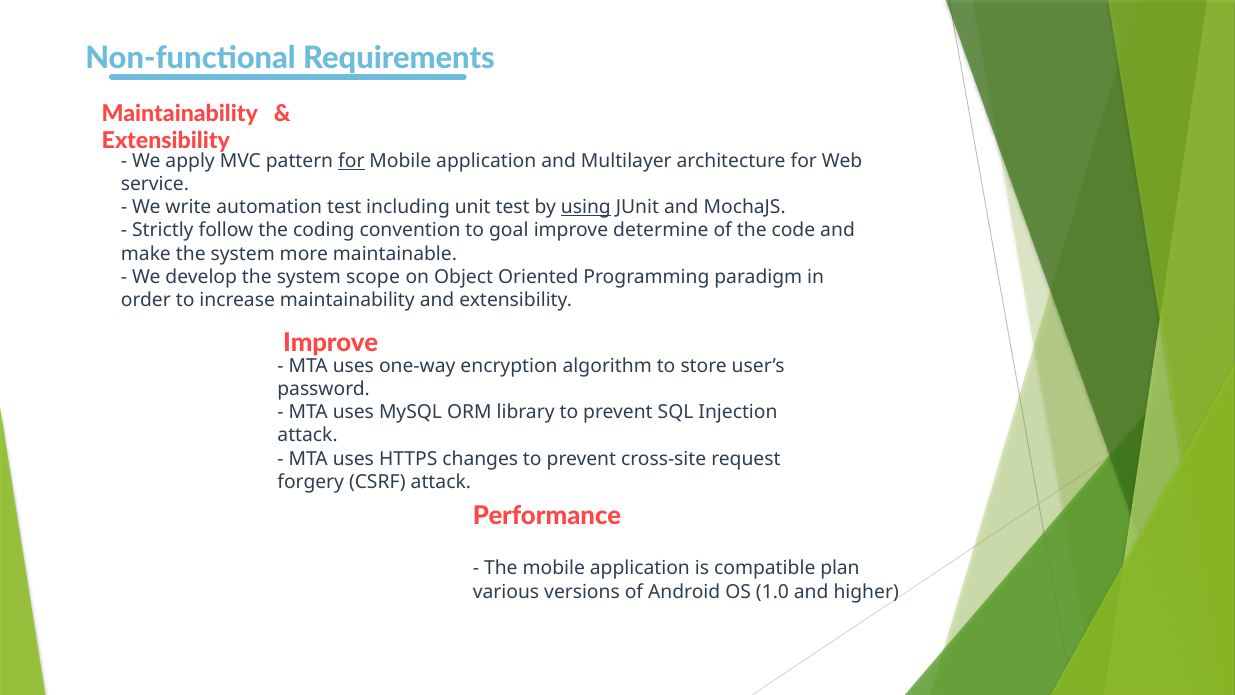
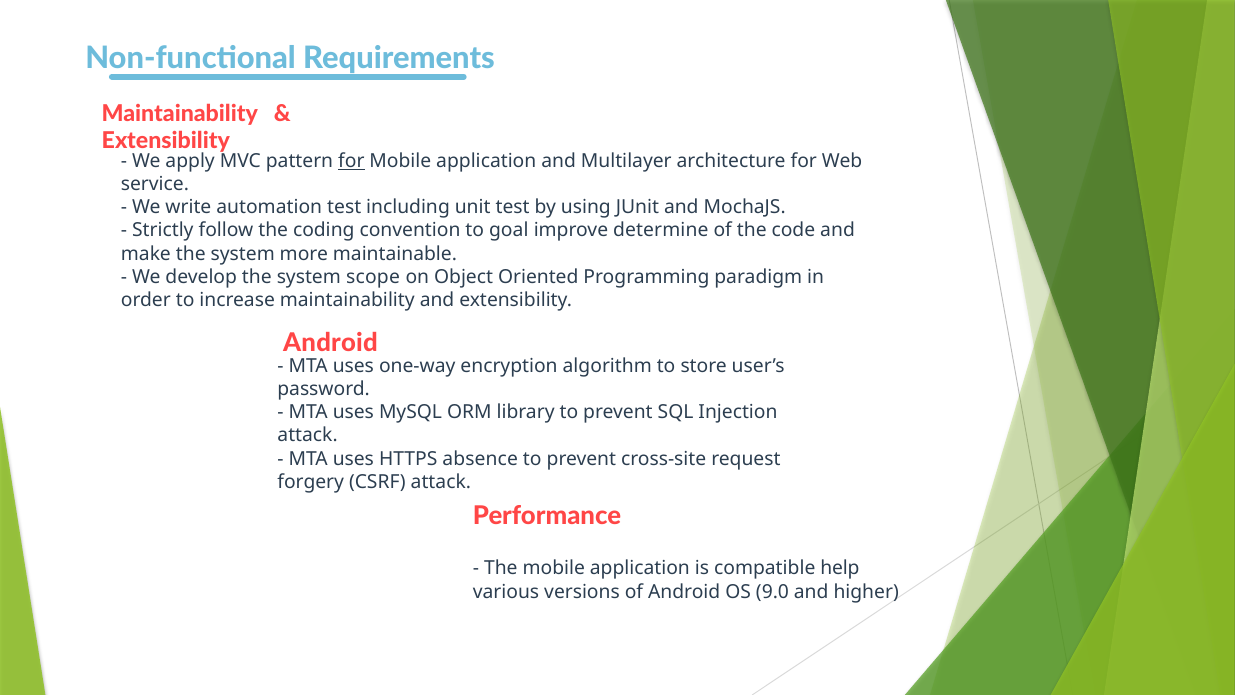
using underline: present -> none
Improve at (331, 343): Improve -> Android
changes: changes -> absence
plan: plan -> help
1.0: 1.0 -> 9.0
